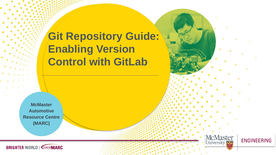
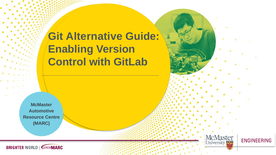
Repository: Repository -> Alternative
